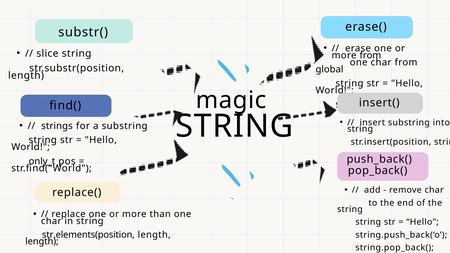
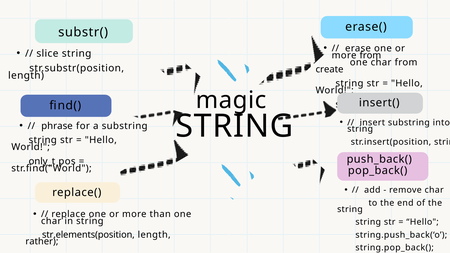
global: global -> create
strings: strings -> phrase
length at (42, 242): length -> rather
